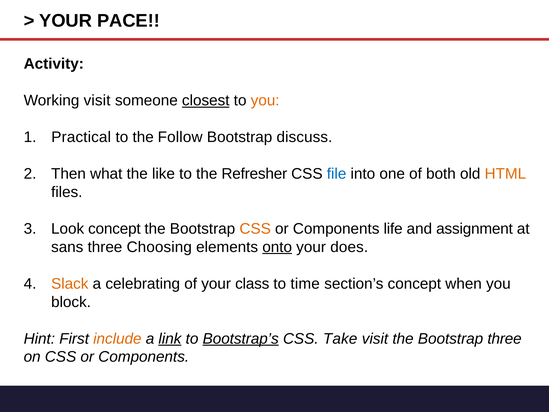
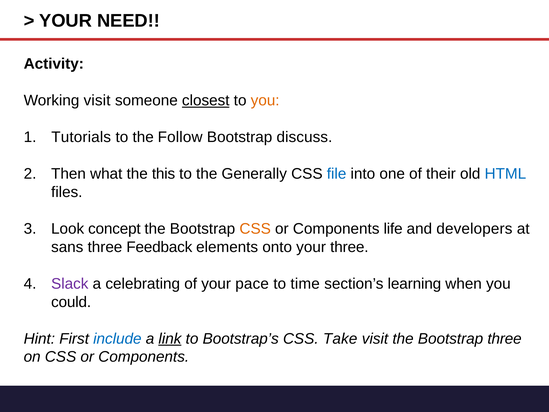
PACE: PACE -> NEED
Practical: Practical -> Tutorials
like: like -> this
Refresher: Refresher -> Generally
both: both -> their
HTML colour: orange -> blue
assignment: assignment -> developers
Choosing: Choosing -> Feedback
onto underline: present -> none
your does: does -> three
Slack colour: orange -> purple
class: class -> pace
section’s concept: concept -> learning
block: block -> could
include colour: orange -> blue
Bootstrap’s underline: present -> none
